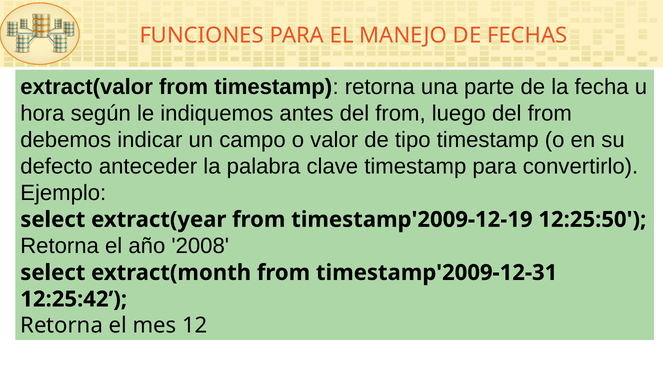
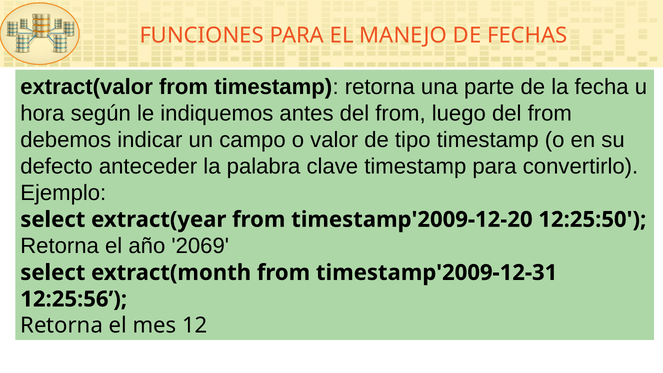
timestamp'2009-12-19: timestamp'2009-12-19 -> timestamp'2009-12-20
2008: 2008 -> 2069
12:25:42: 12:25:42 -> 12:25:56
